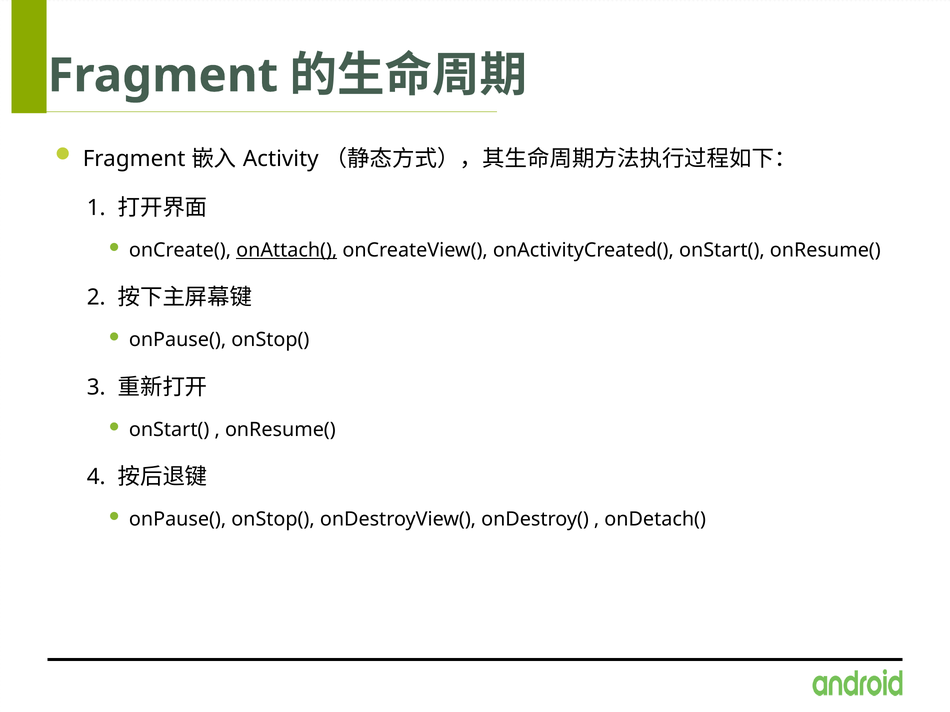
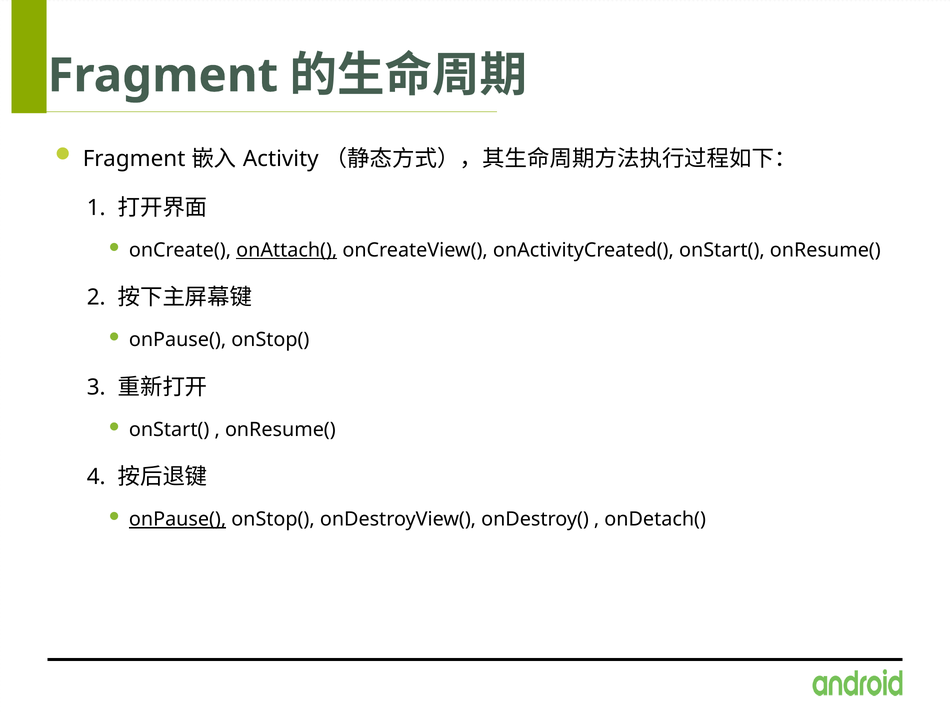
onPause( at (178, 520) underline: none -> present
